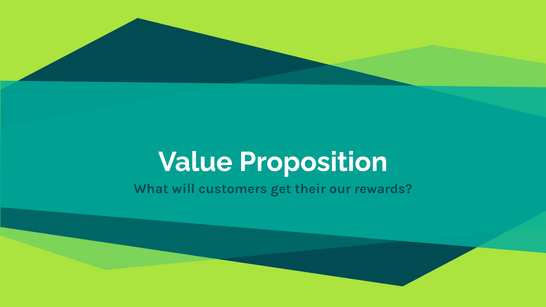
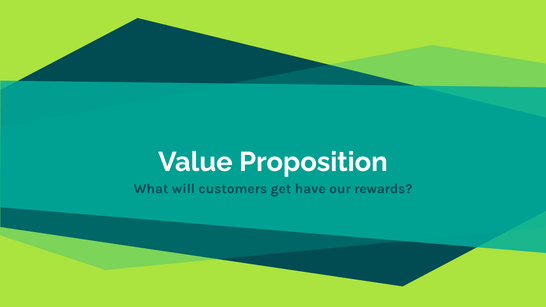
their: their -> have
